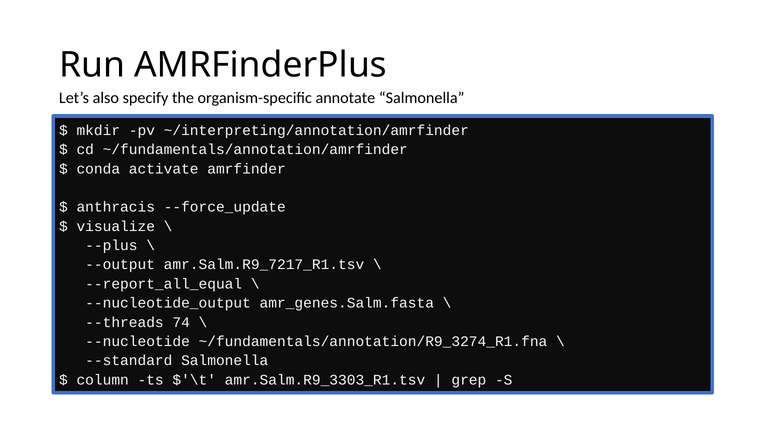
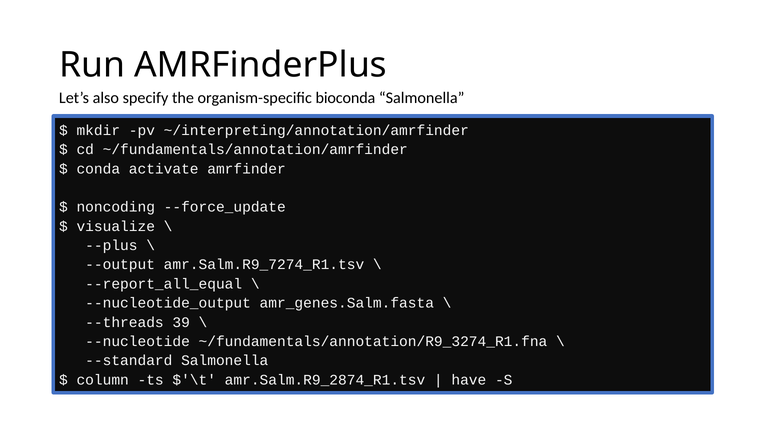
annotate: annotate -> bioconda
anthracis: anthracis -> noncoding
amr.Salm.R9_7217_R1.tsv: amr.Salm.R9_7217_R1.tsv -> amr.Salm.R9_7274_R1.tsv
74: 74 -> 39
amr.Salm.R9_3303_R1.tsv: amr.Salm.R9_3303_R1.tsv -> amr.Salm.R9_2874_R1.tsv
grep: grep -> have
